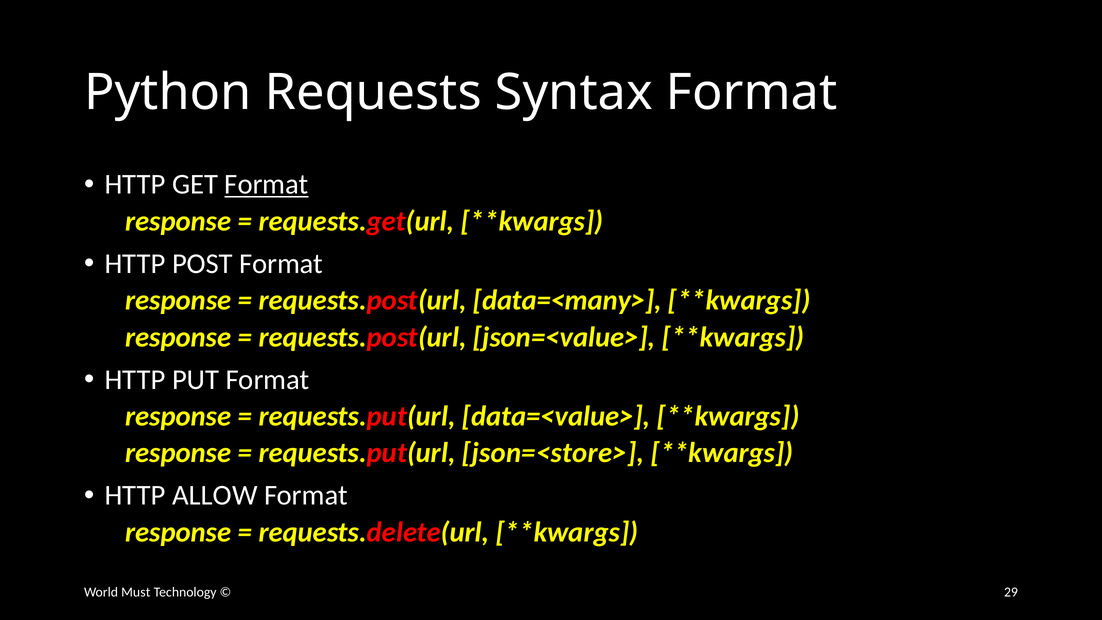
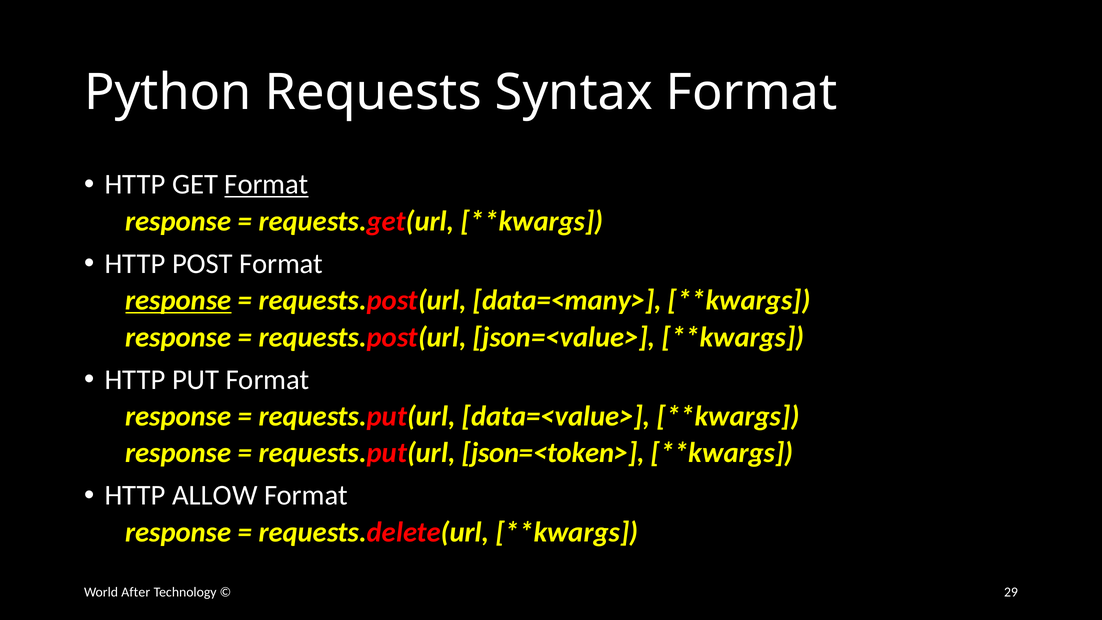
response at (178, 300) underline: none -> present
json=<store>: json=<store> -> json=<token>
Must: Must -> After
